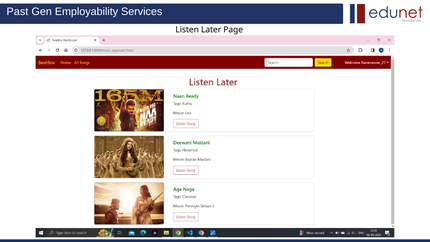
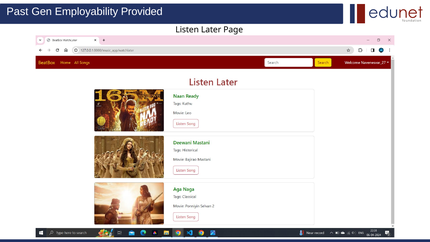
Services: Services -> Provided
